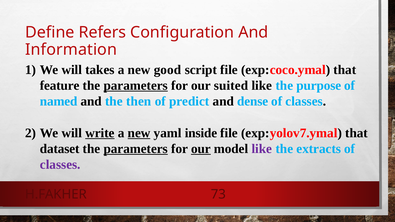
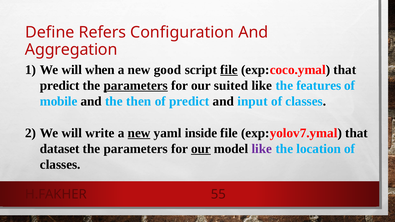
Information: Information -> Aggregation
takes: takes -> when
file at (229, 70) underline: none -> present
feature at (60, 86): feature -> predict
purpose: purpose -> features
named: named -> mobile
dense: dense -> input
write underline: present -> none
parameters at (136, 149) underline: present -> none
extracts: extracts -> location
classes at (60, 165) colour: purple -> black
73: 73 -> 55
